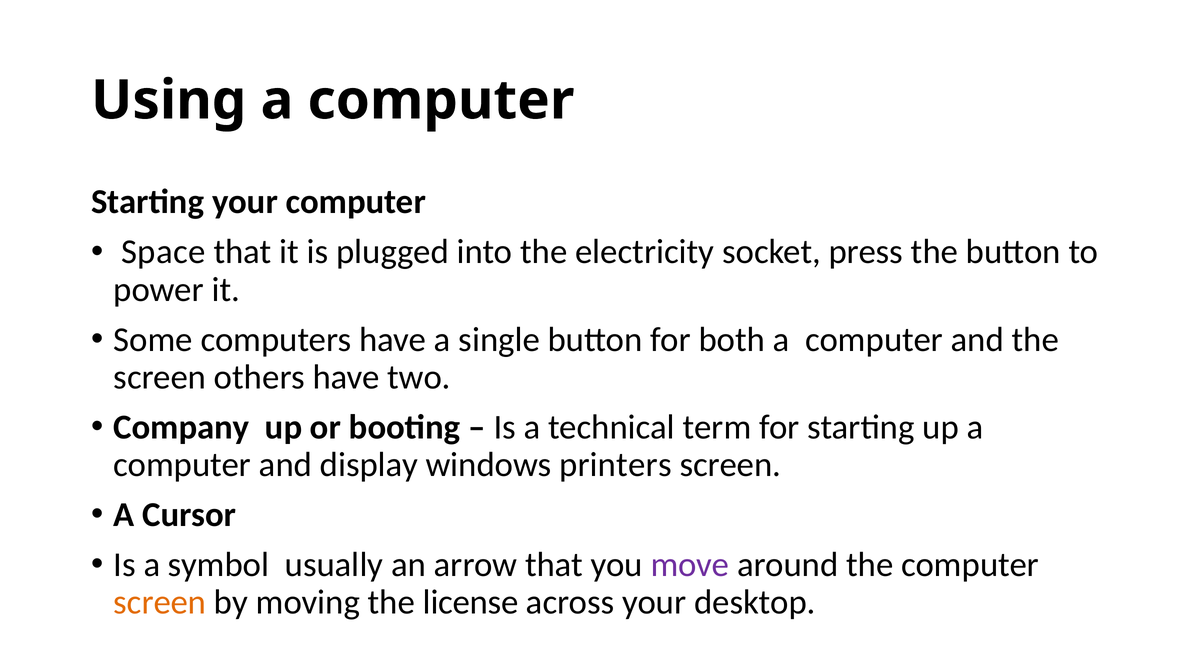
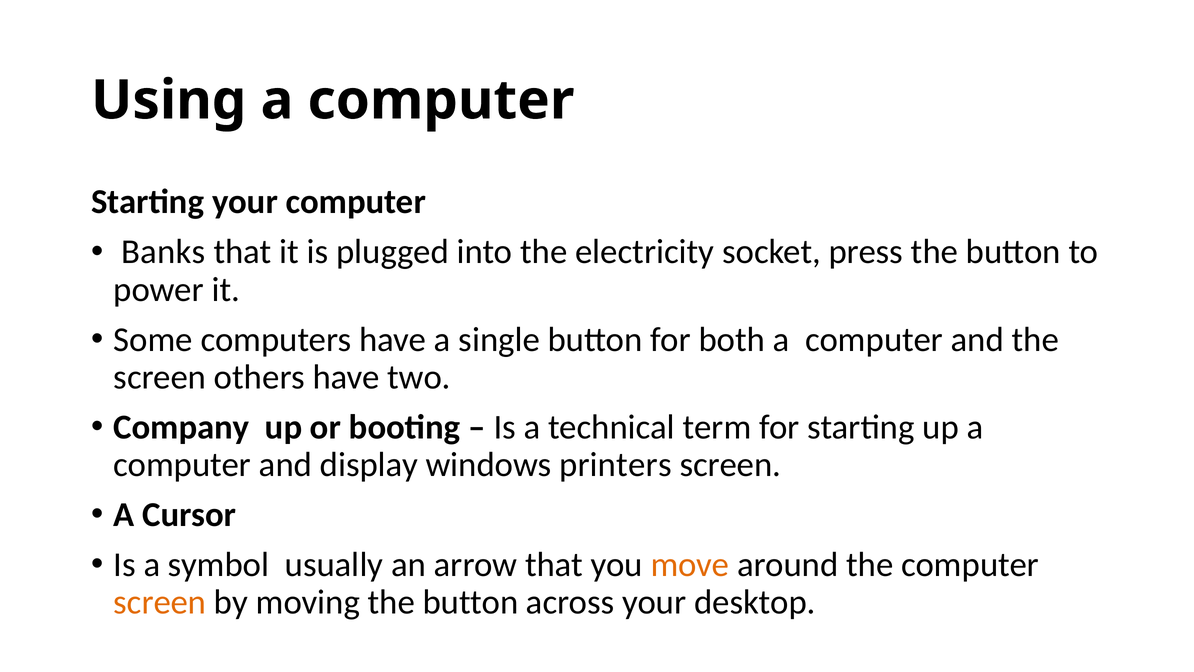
Space: Space -> Banks
move colour: purple -> orange
moving the license: license -> button
